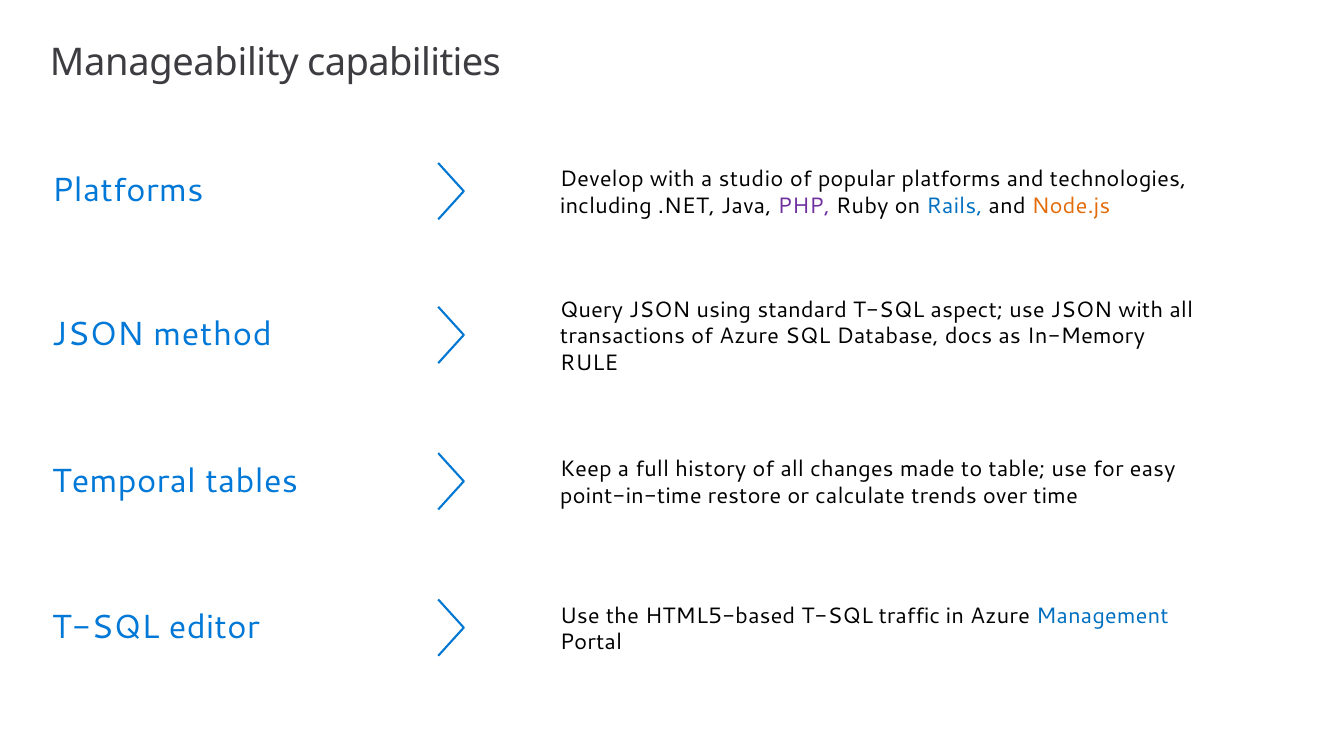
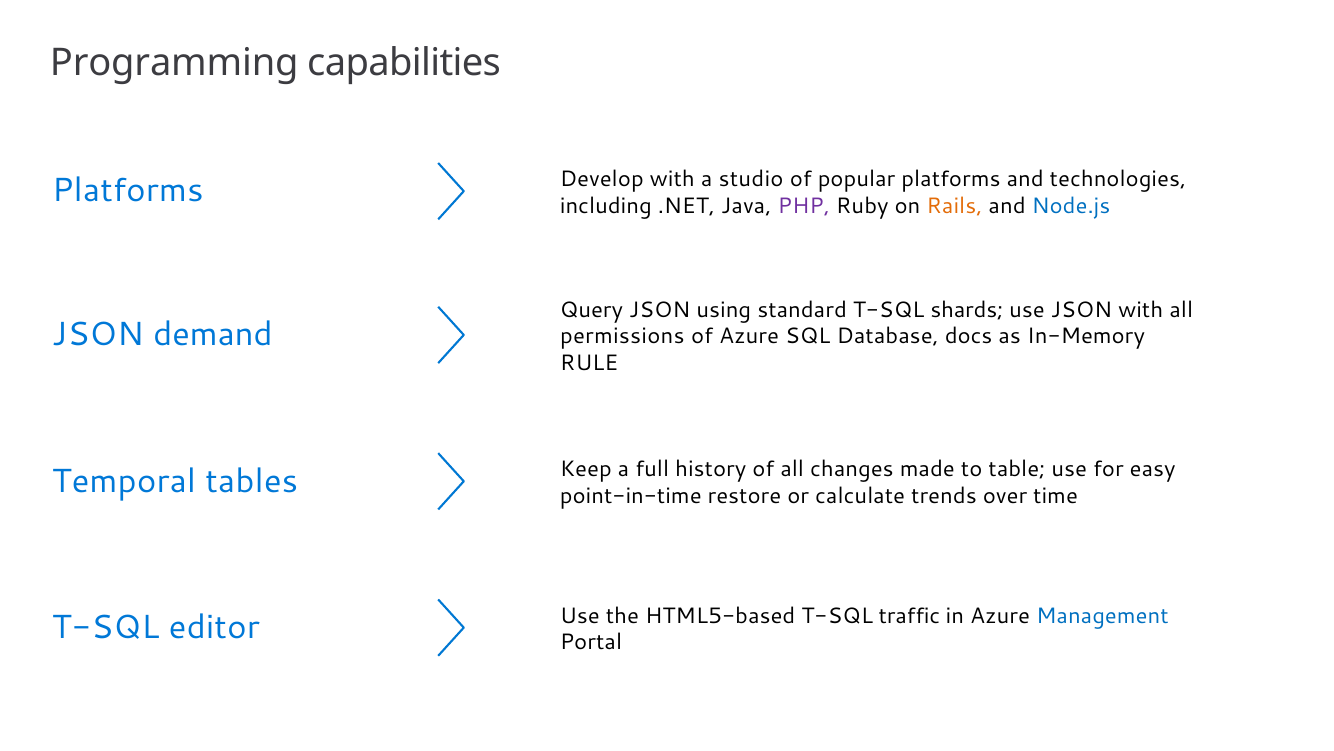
Manageability: Manageability -> Programming
Rails colour: blue -> orange
Node.js colour: orange -> blue
aspect: aspect -> shards
method: method -> demand
transactions: transactions -> permissions
